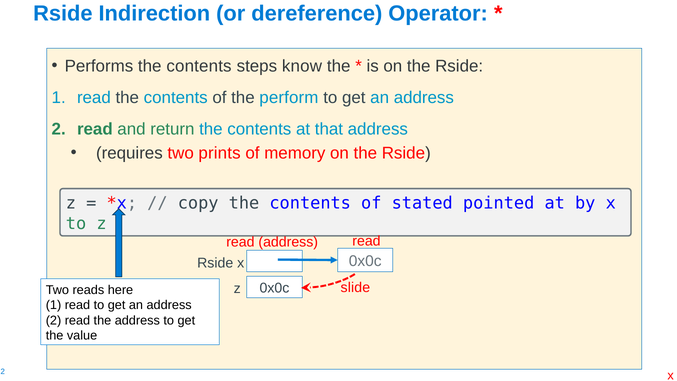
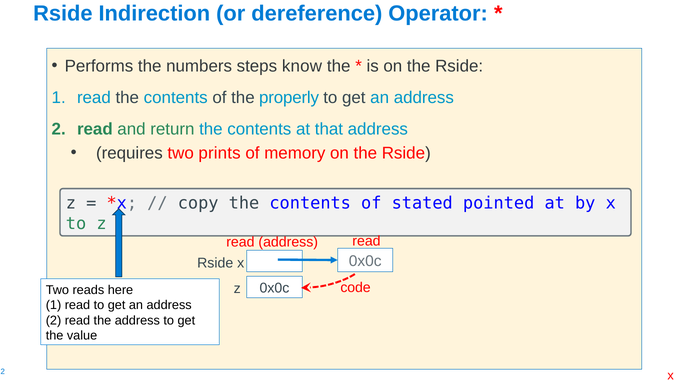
Performs the contents: contents -> numbers
perform: perform -> properly
slide: slide -> code
